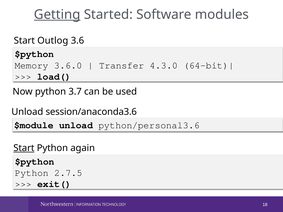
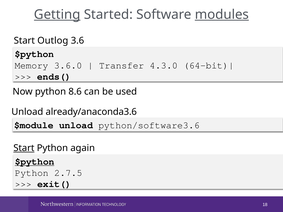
modules underline: none -> present
load(: load( -> ends(
3.7: 3.7 -> 8.6
session/anaconda3.6: session/anaconda3.6 -> already/anaconda3.6
python/personal3.6: python/personal3.6 -> python/software3.6
$python at (35, 162) underline: none -> present
